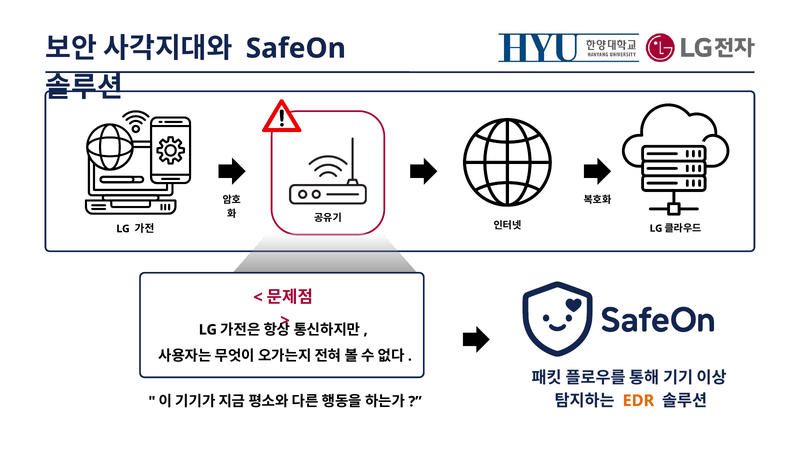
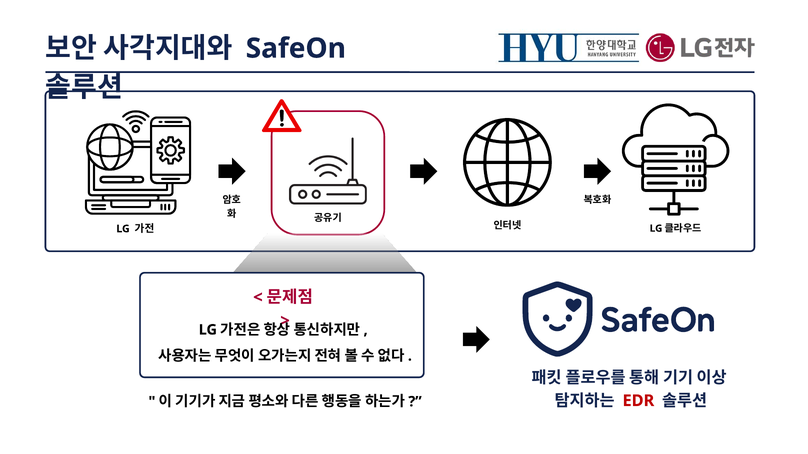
EDR colour: orange -> red
